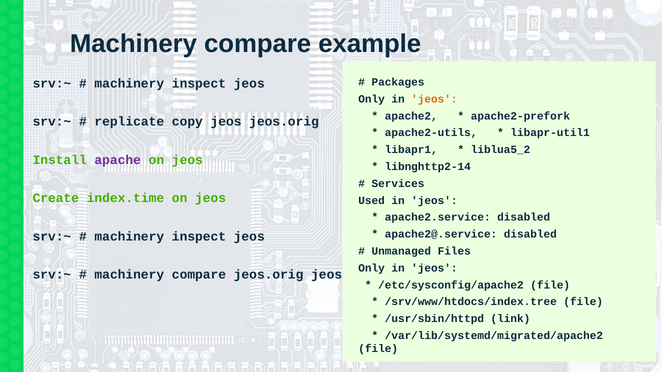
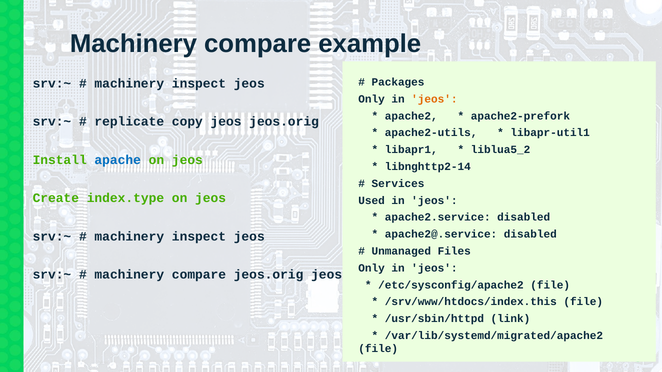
apache colour: purple -> blue
index.time: index.time -> index.type
/srv/www/htdocs/index.tree: /srv/www/htdocs/index.tree -> /srv/www/htdocs/index.this
